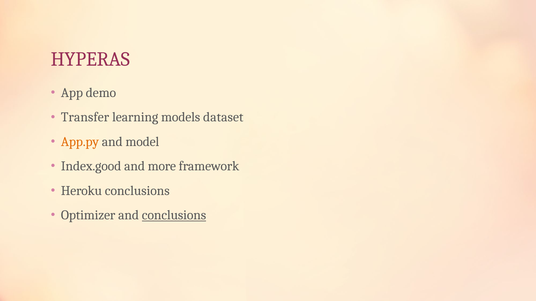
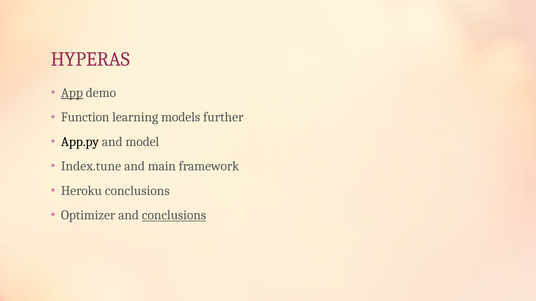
App underline: none -> present
Transfer: Transfer -> Function
dataset: dataset -> further
App.py colour: orange -> black
Index.good: Index.good -> Index.tune
more: more -> main
